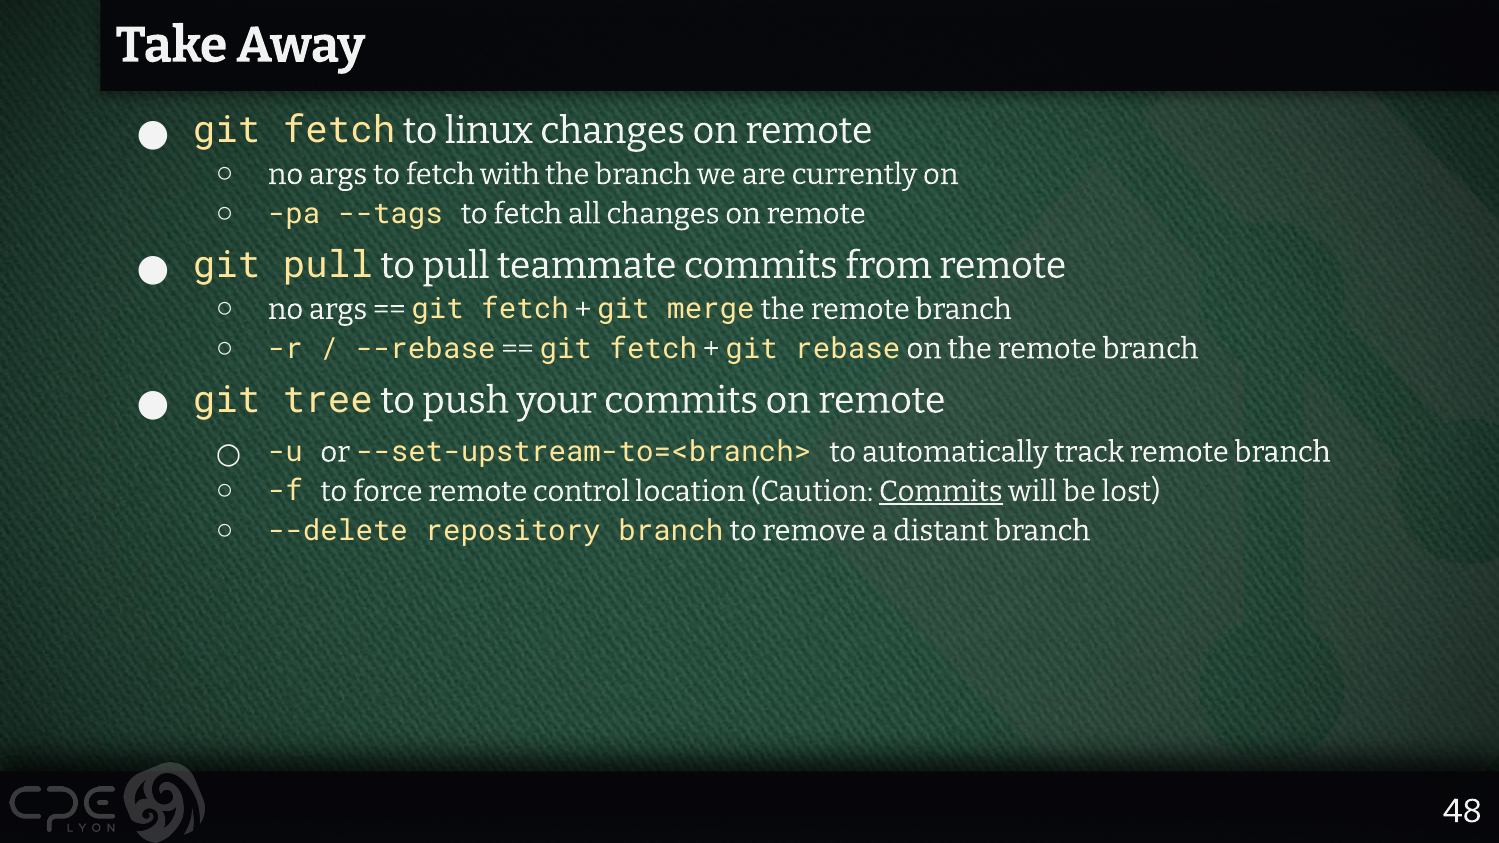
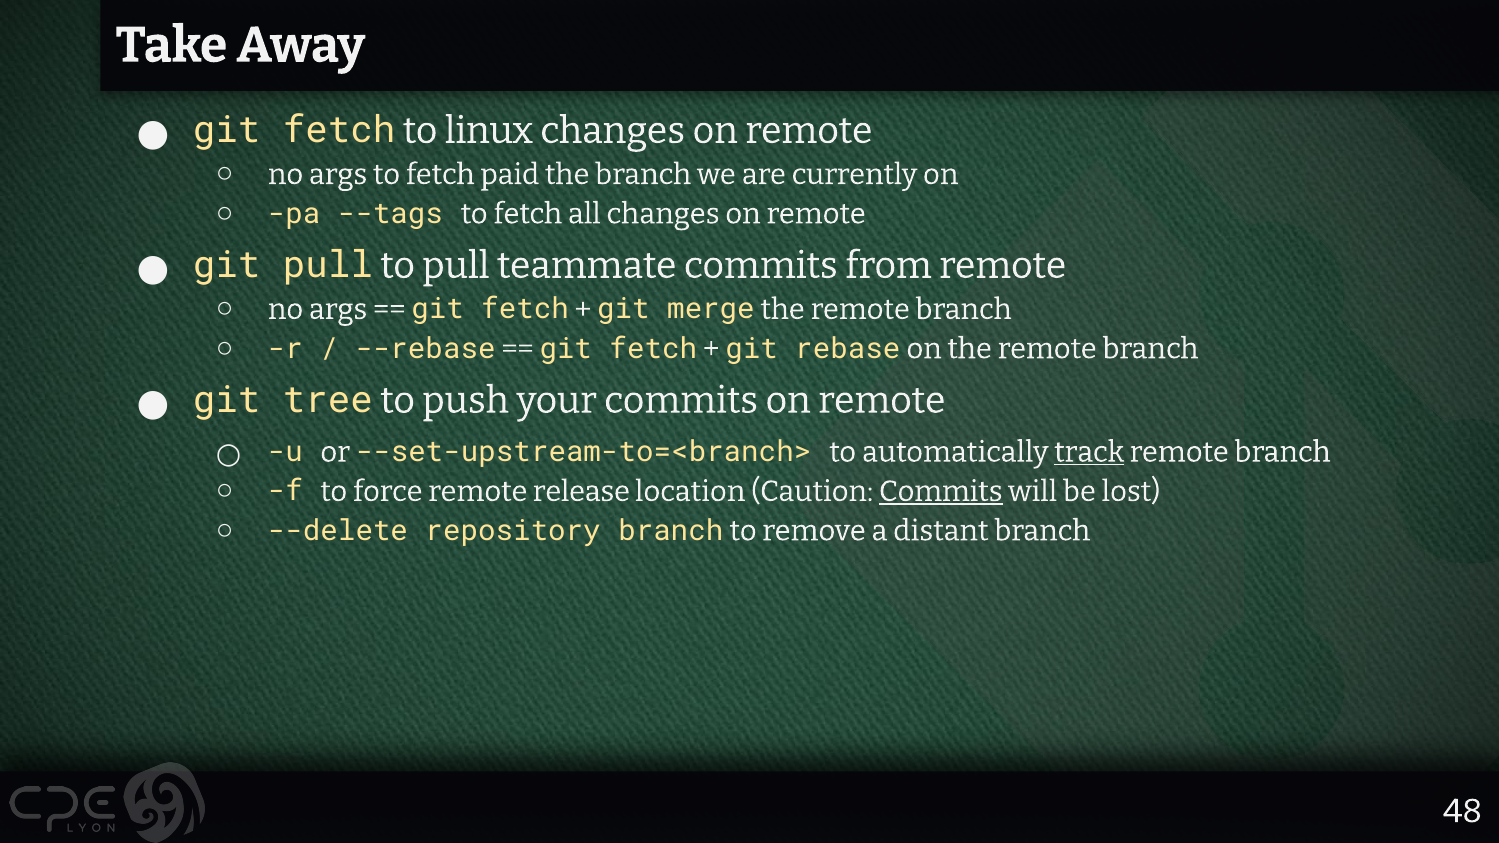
with: with -> paid
track underline: none -> present
control: control -> release
